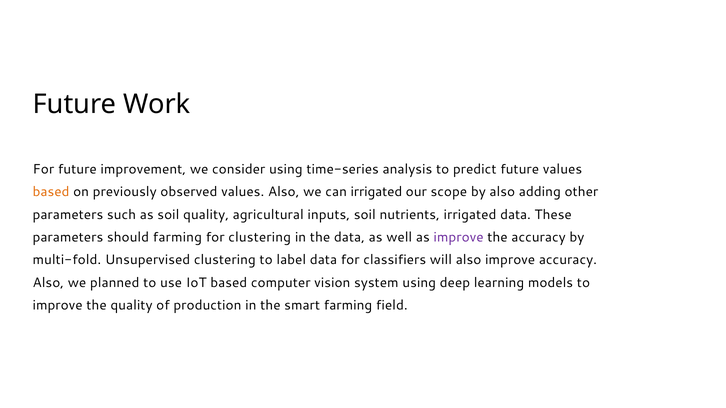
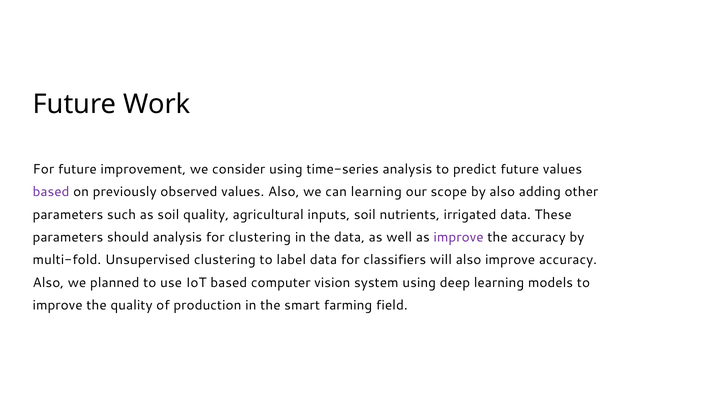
based at (51, 192) colour: orange -> purple
can irrigated: irrigated -> learning
should farming: farming -> analysis
